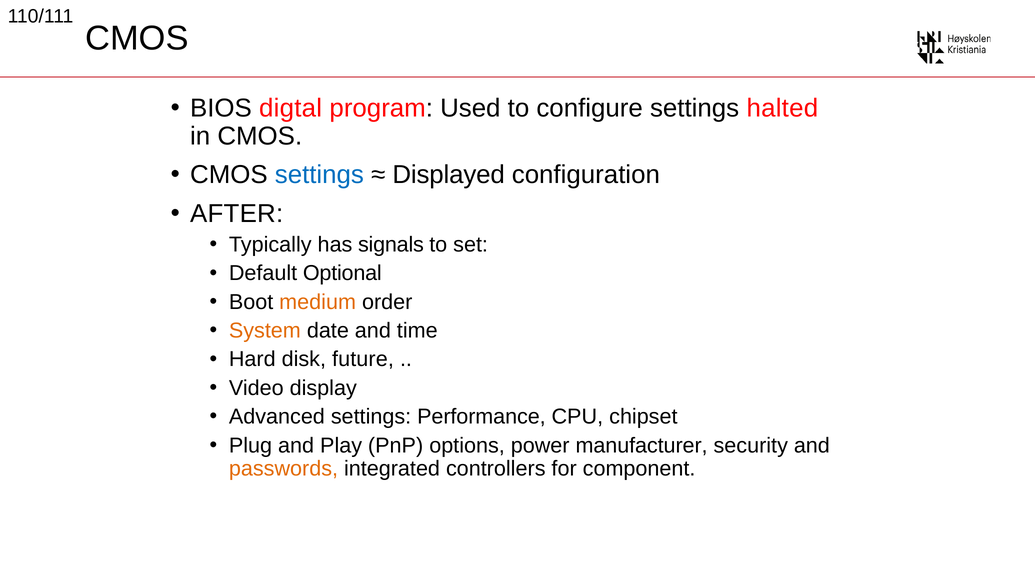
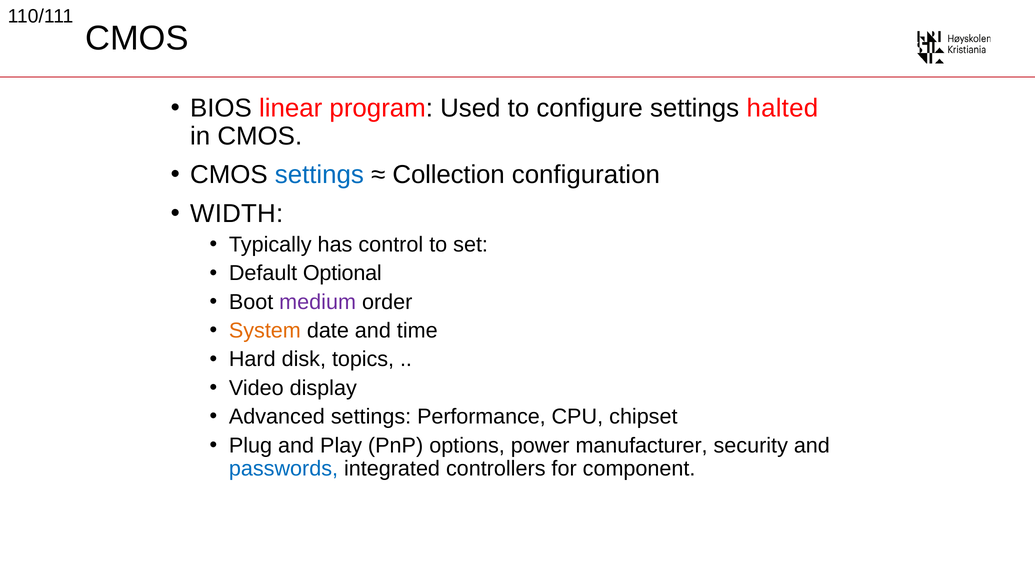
digtal: digtal -> linear
Displayed: Displayed -> Collection
AFTER: AFTER -> WIDTH
signals: signals -> control
medium colour: orange -> purple
future: future -> topics
passwords colour: orange -> blue
